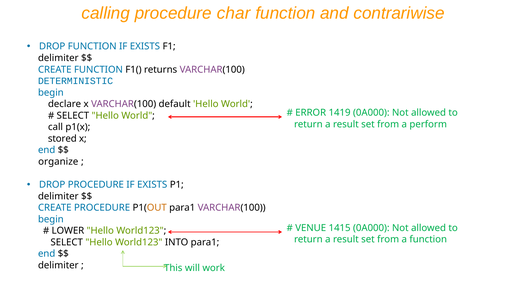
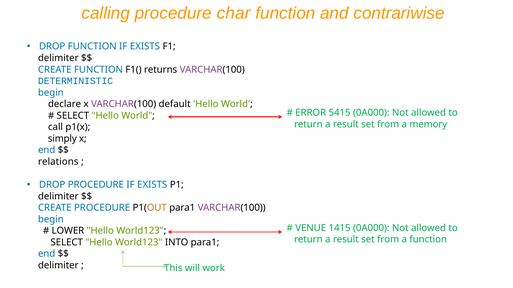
1419: 1419 -> 5415
perform: perform -> memory
stored: stored -> simply
organize: organize -> relations
